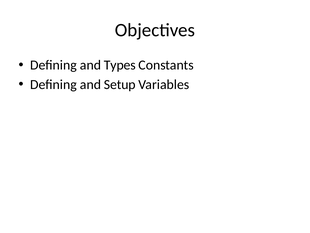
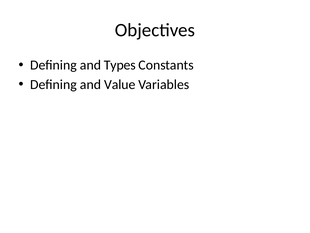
Setup: Setup -> Value
